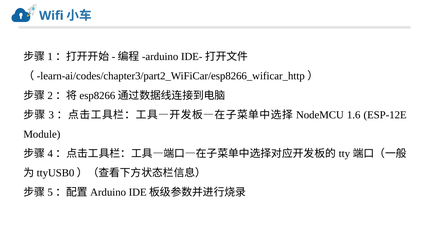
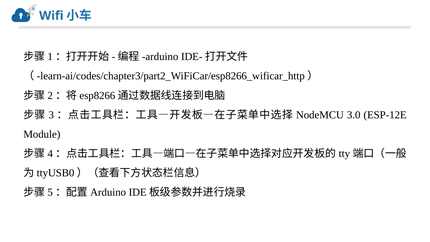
1.6: 1.6 -> 3.0
